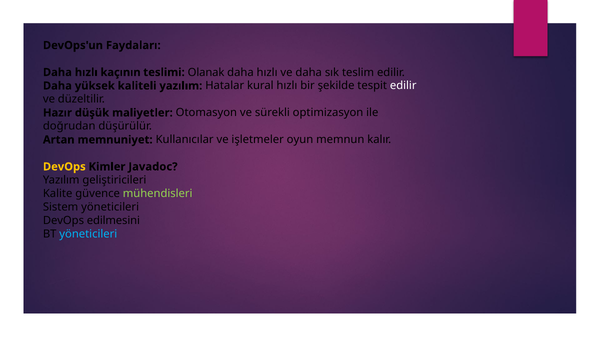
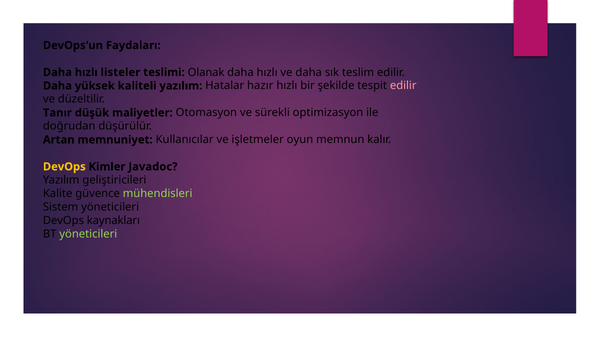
kaçının: kaçının -> listeler
kural: kural -> hazır
edilir at (403, 86) colour: white -> pink
Hazır: Hazır -> Tanır
edilmesini: edilmesini -> kaynakları
yöneticileri at (88, 234) colour: light blue -> light green
